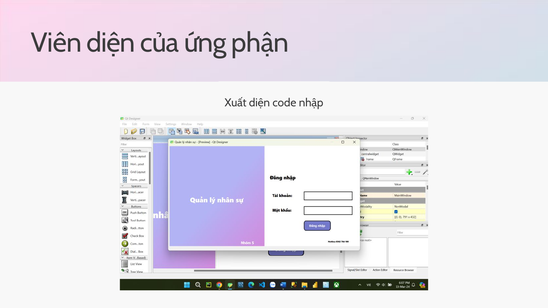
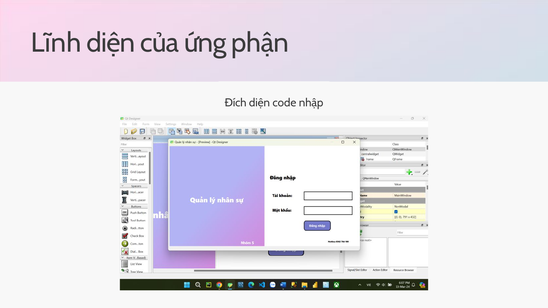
Viên: Viên -> Lĩnh
Xuất: Xuất -> Đích
